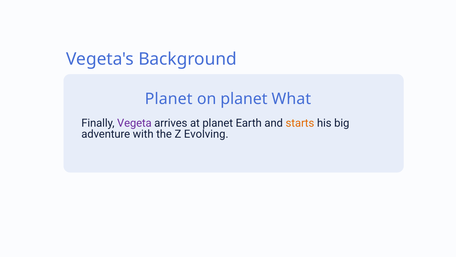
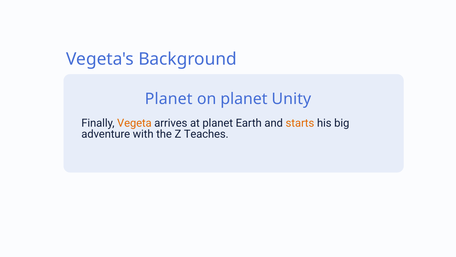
What: What -> Unity
Vegeta colour: purple -> orange
Evolving: Evolving -> Teaches
